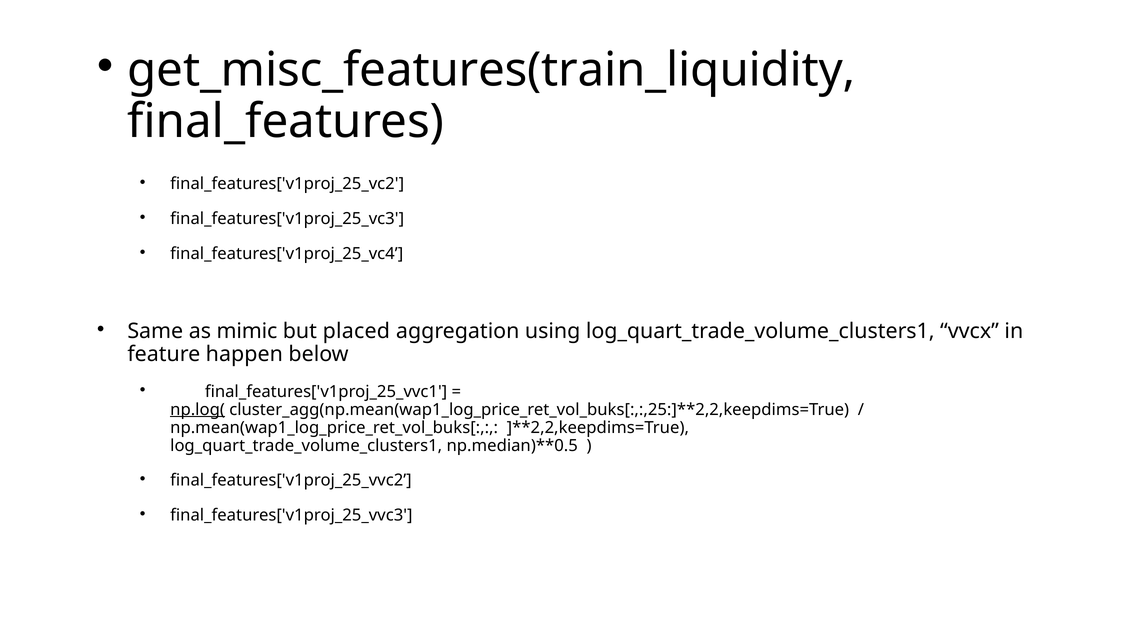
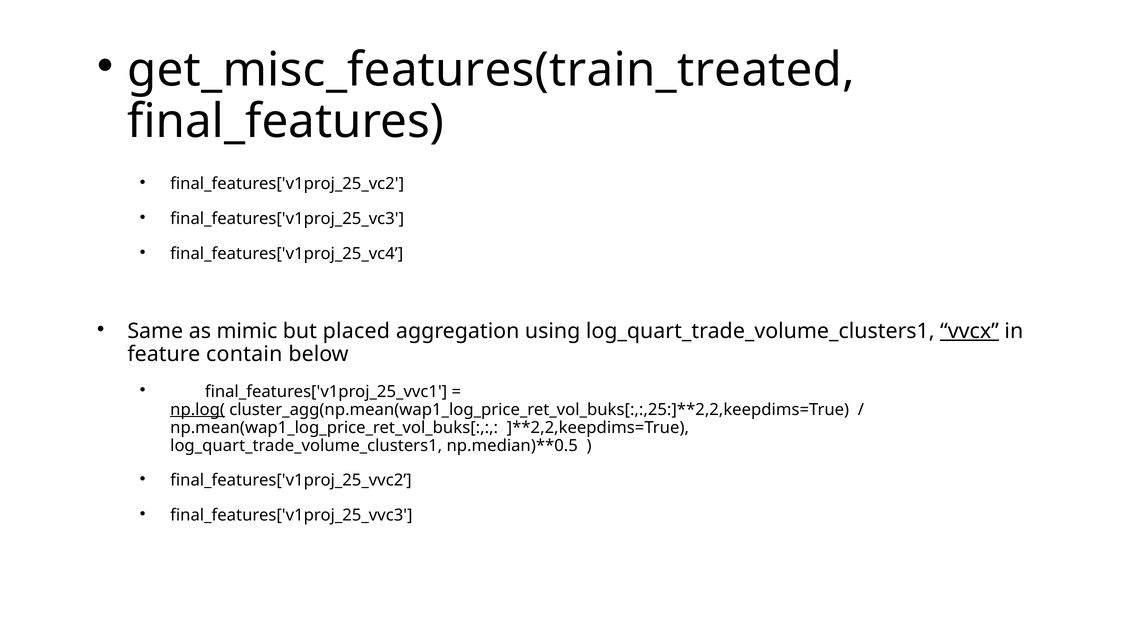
get_misc_features(train_liquidity: get_misc_features(train_liquidity -> get_misc_features(train_treated
vvcx underline: none -> present
happen: happen -> contain
